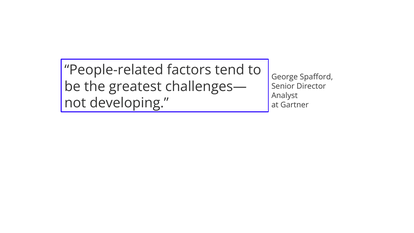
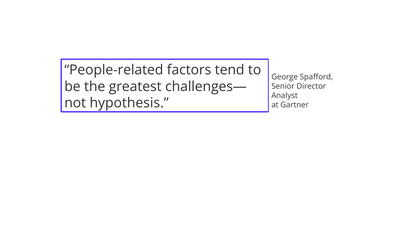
developing: developing -> hypothesis
